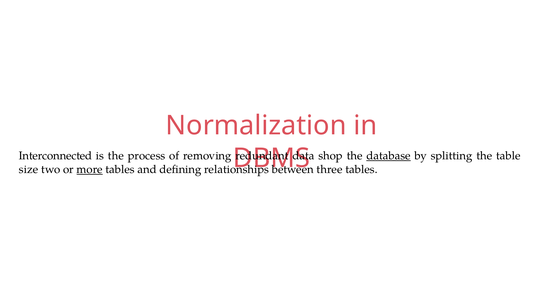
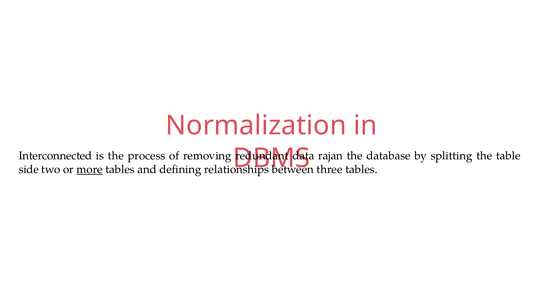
shop: shop -> rajan
database underline: present -> none
size: size -> side
